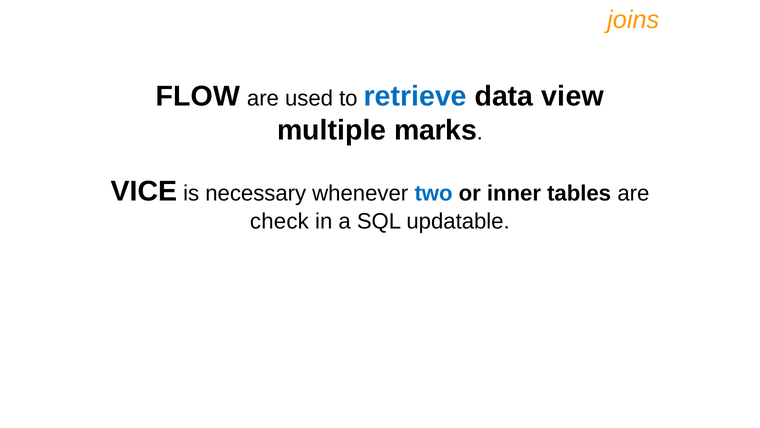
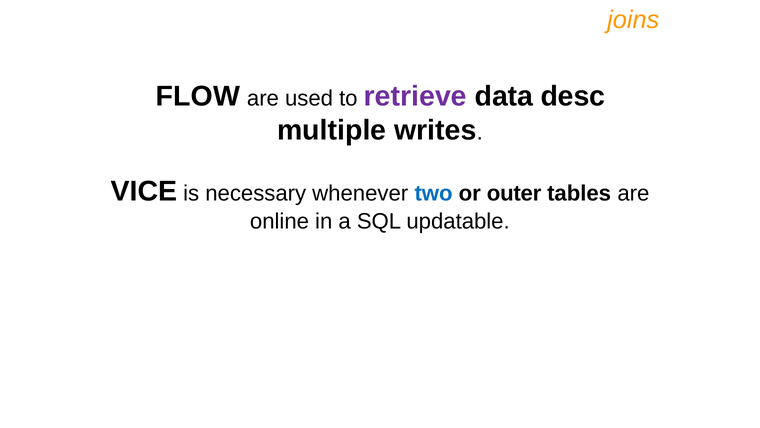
retrieve colour: blue -> purple
view: view -> desc
marks: marks -> writes
inner: inner -> outer
check: check -> online
